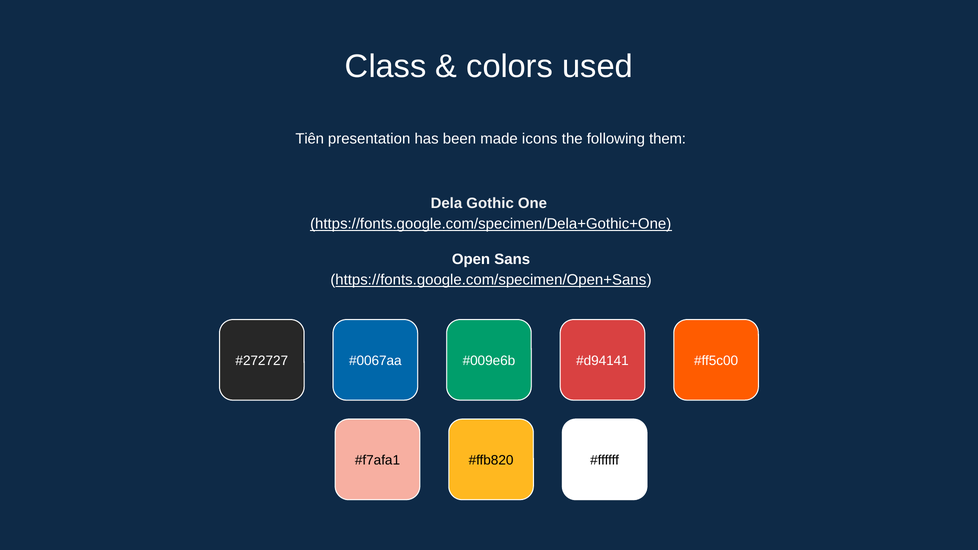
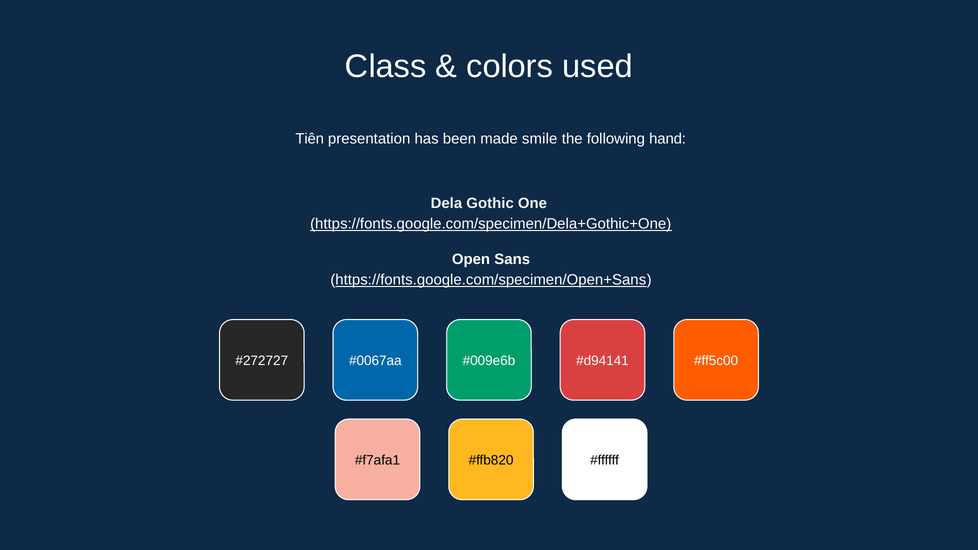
icons: icons -> smile
them: them -> hand
